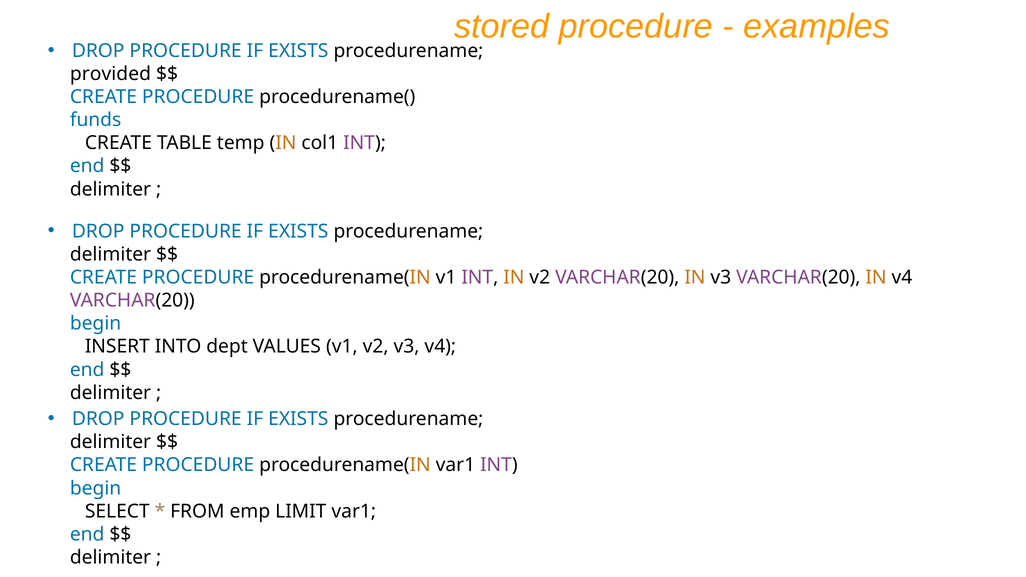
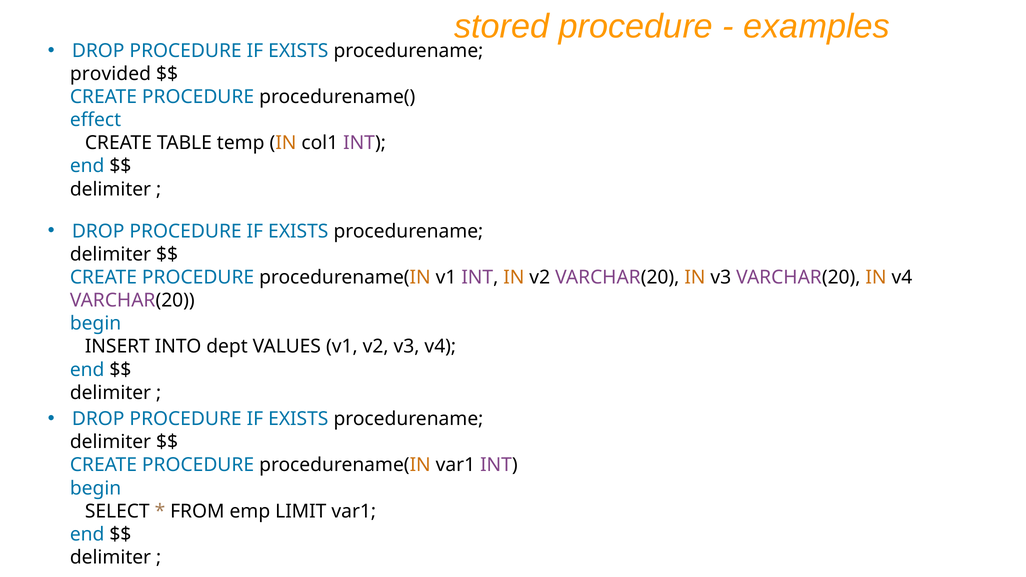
funds: funds -> effect
